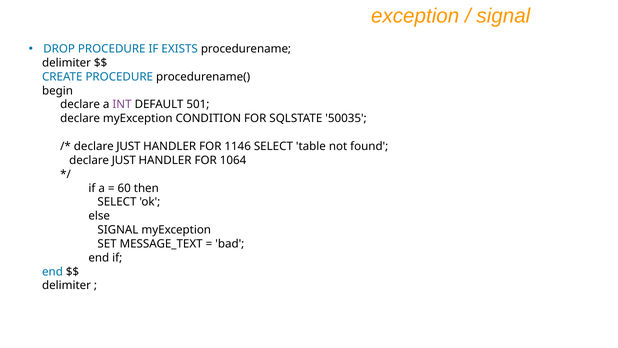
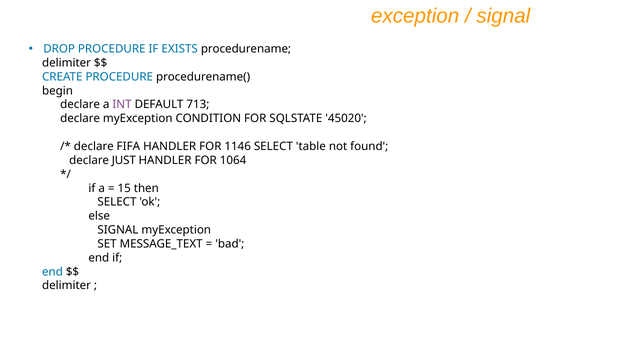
501: 501 -> 713
50035: 50035 -> 45020
JUST at (128, 146): JUST -> FIFA
60: 60 -> 15
